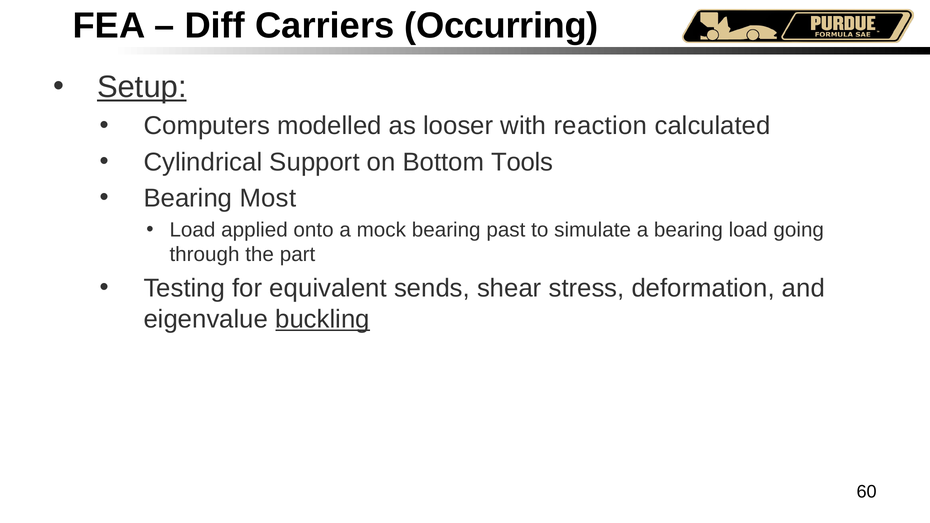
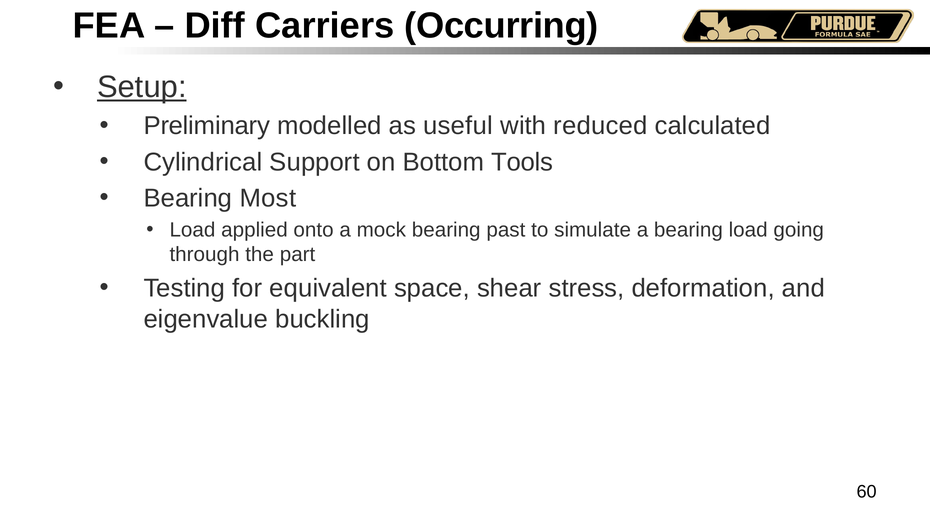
Computers: Computers -> Preliminary
looser: looser -> useful
reaction: reaction -> reduced
sends: sends -> space
buckling underline: present -> none
